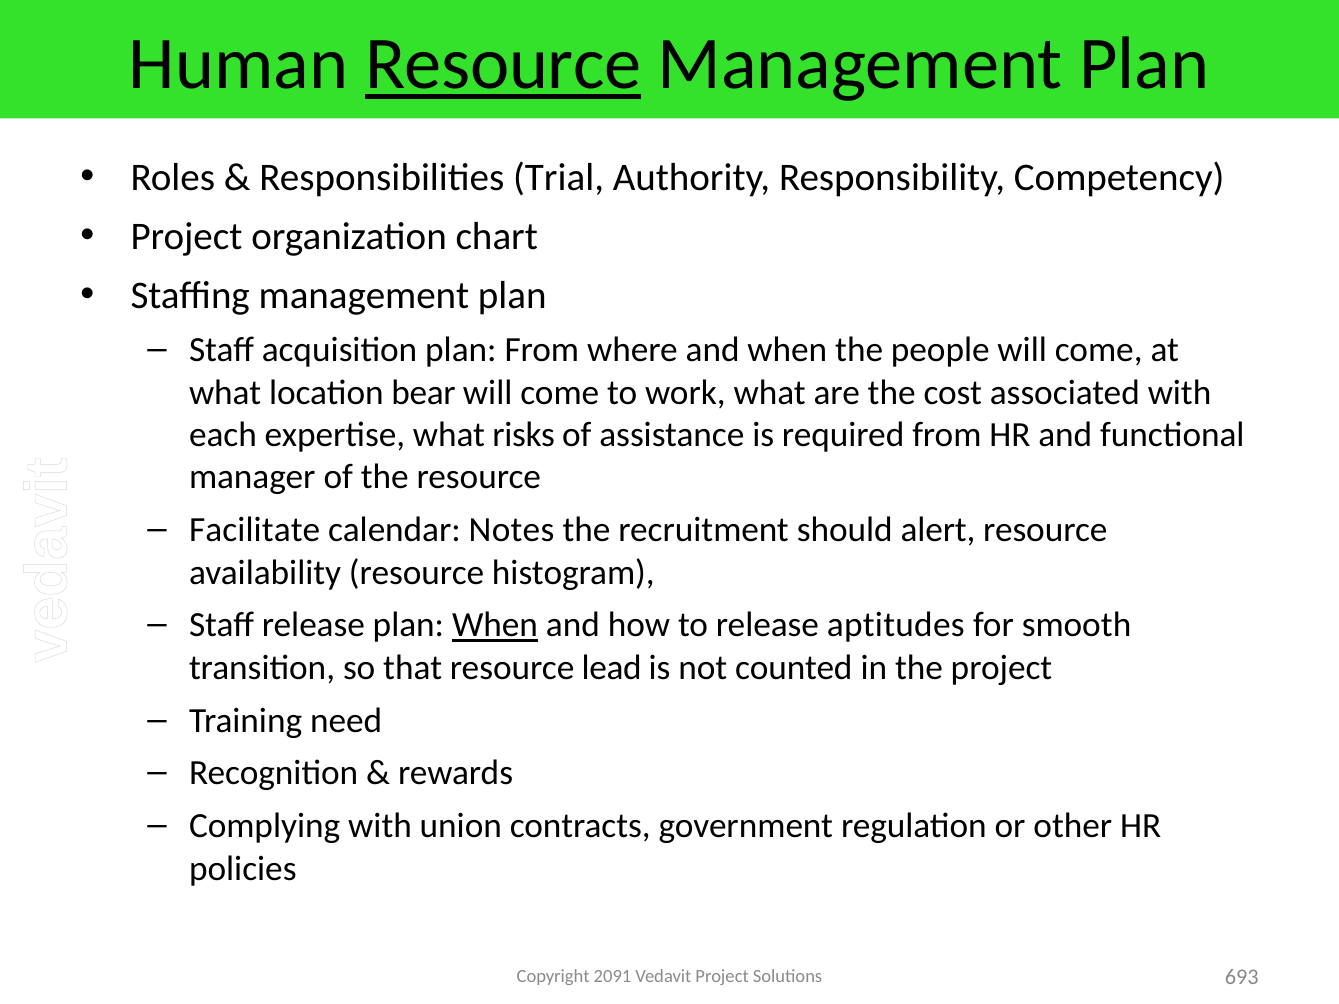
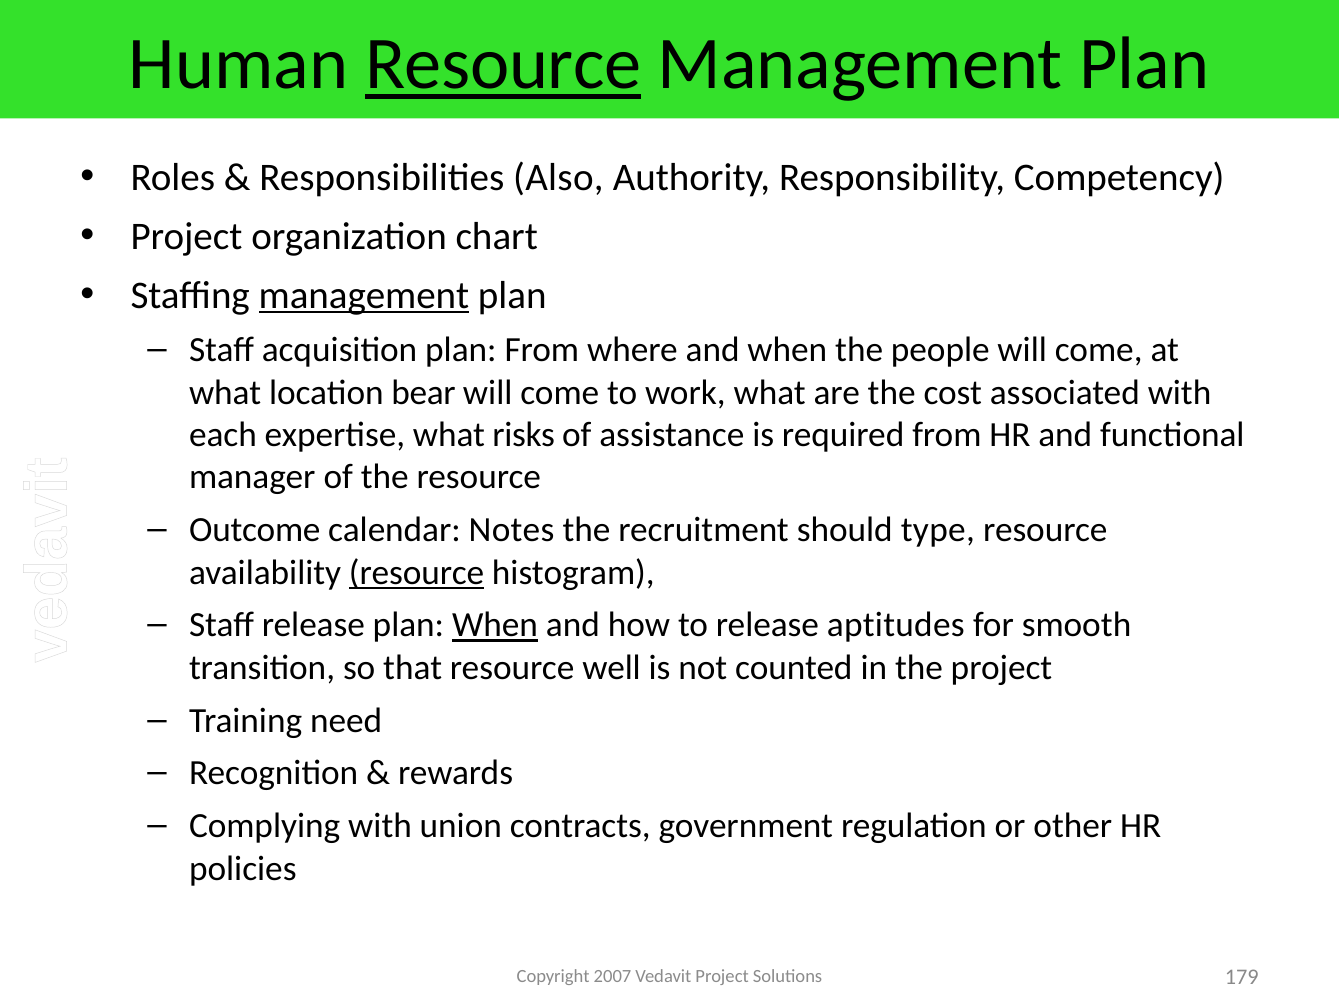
Trial: Trial -> Also
management at (364, 296) underline: none -> present
Facilitate: Facilitate -> Outcome
alert: alert -> type
resource at (417, 573) underline: none -> present
lead: lead -> well
2091: 2091 -> 2007
693: 693 -> 179
